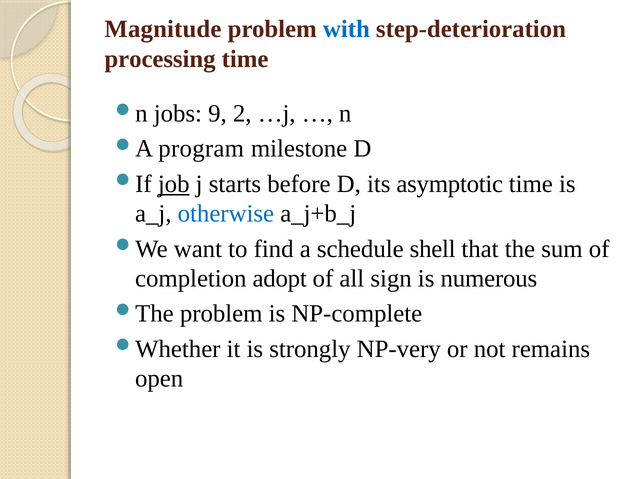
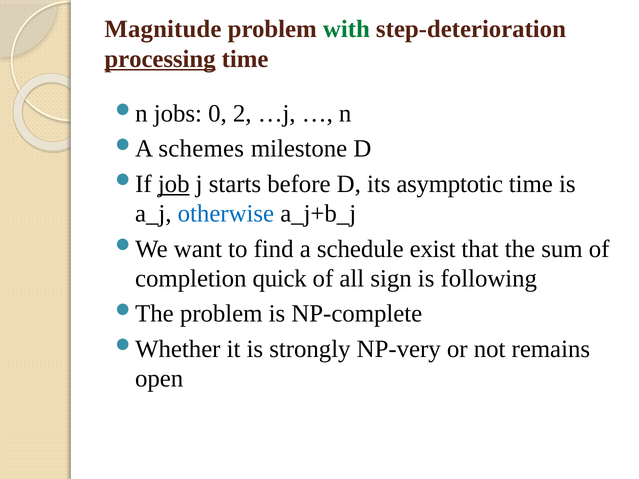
with colour: blue -> green
processing underline: none -> present
9: 9 -> 0
program: program -> schemes
shell: shell -> exist
adopt: adopt -> quick
numerous: numerous -> following
